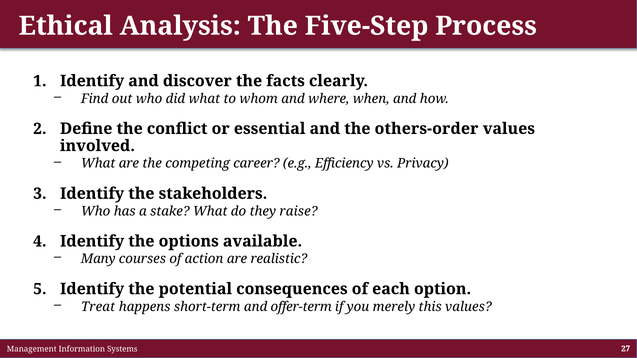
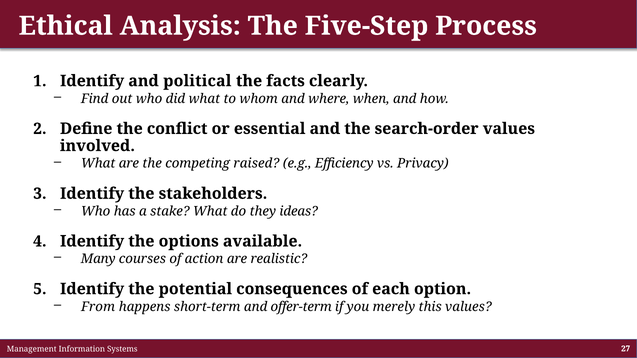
discover: discover -> political
others-order: others-order -> search-order
career: career -> raised
raise: raise -> ideas
Treat: Treat -> From
